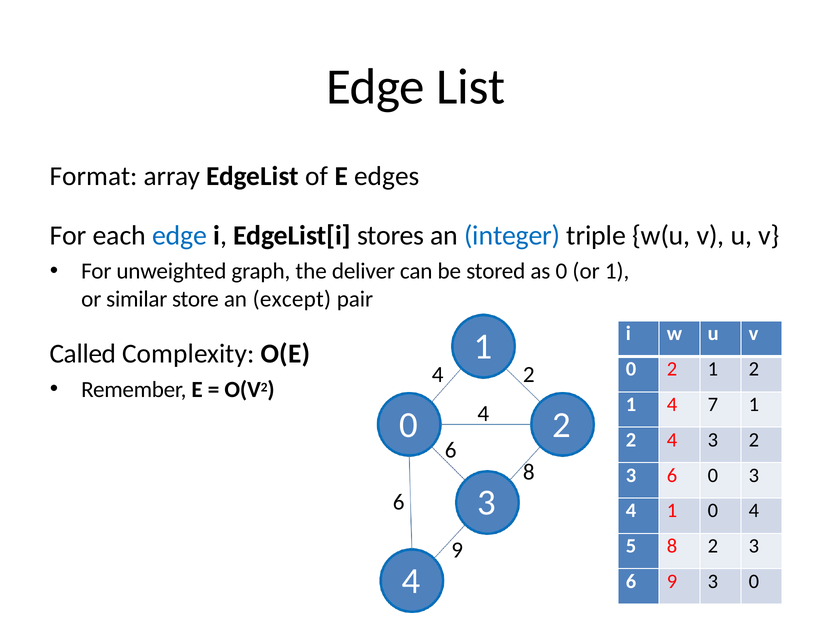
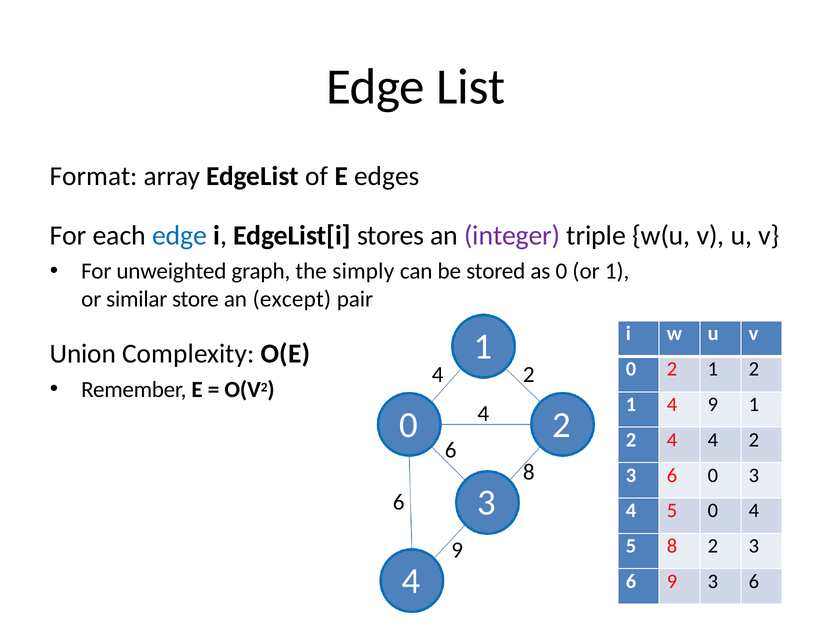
integer colour: blue -> purple
deliver: deliver -> simply
Called: Called -> Union
4 7: 7 -> 9
2 4 3: 3 -> 4
1 at (672, 511): 1 -> 5
9 3 0: 0 -> 6
